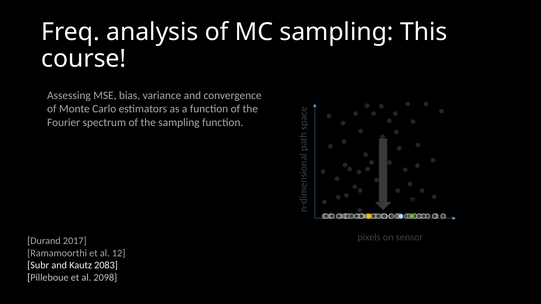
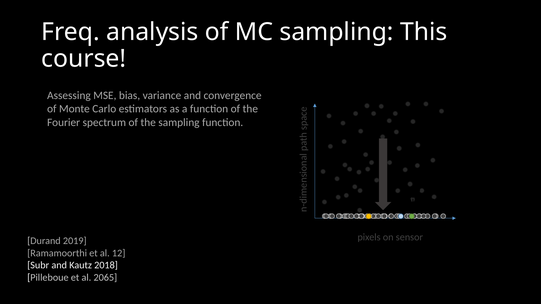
2017: 2017 -> 2019
2083: 2083 -> 2018
2098: 2098 -> 2065
